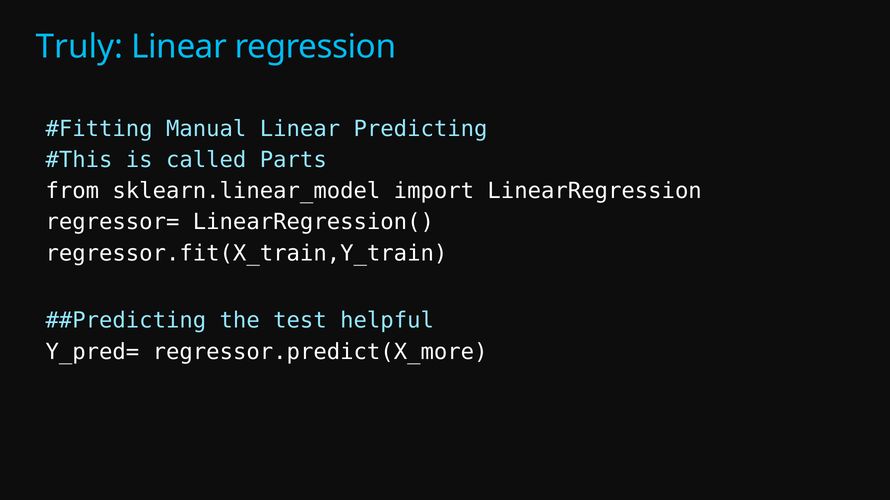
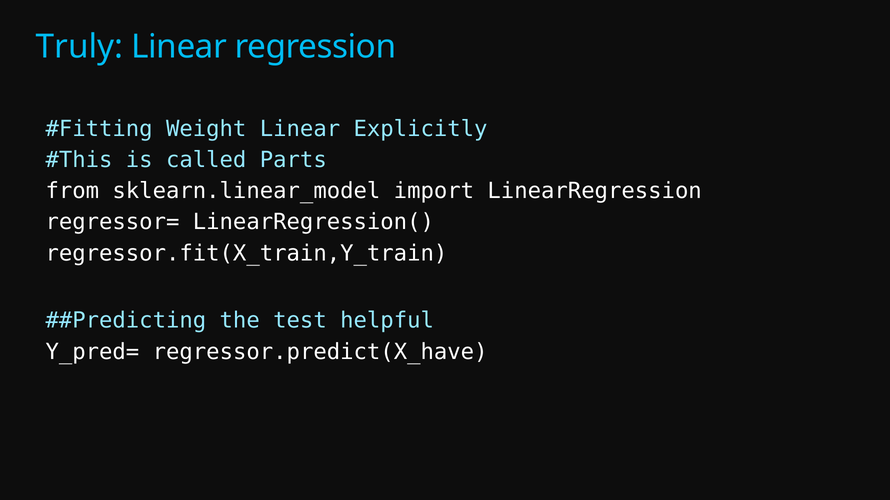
Manual: Manual -> Weight
Predicting: Predicting -> Explicitly
regressor.predict(X_more: regressor.predict(X_more -> regressor.predict(X_have
